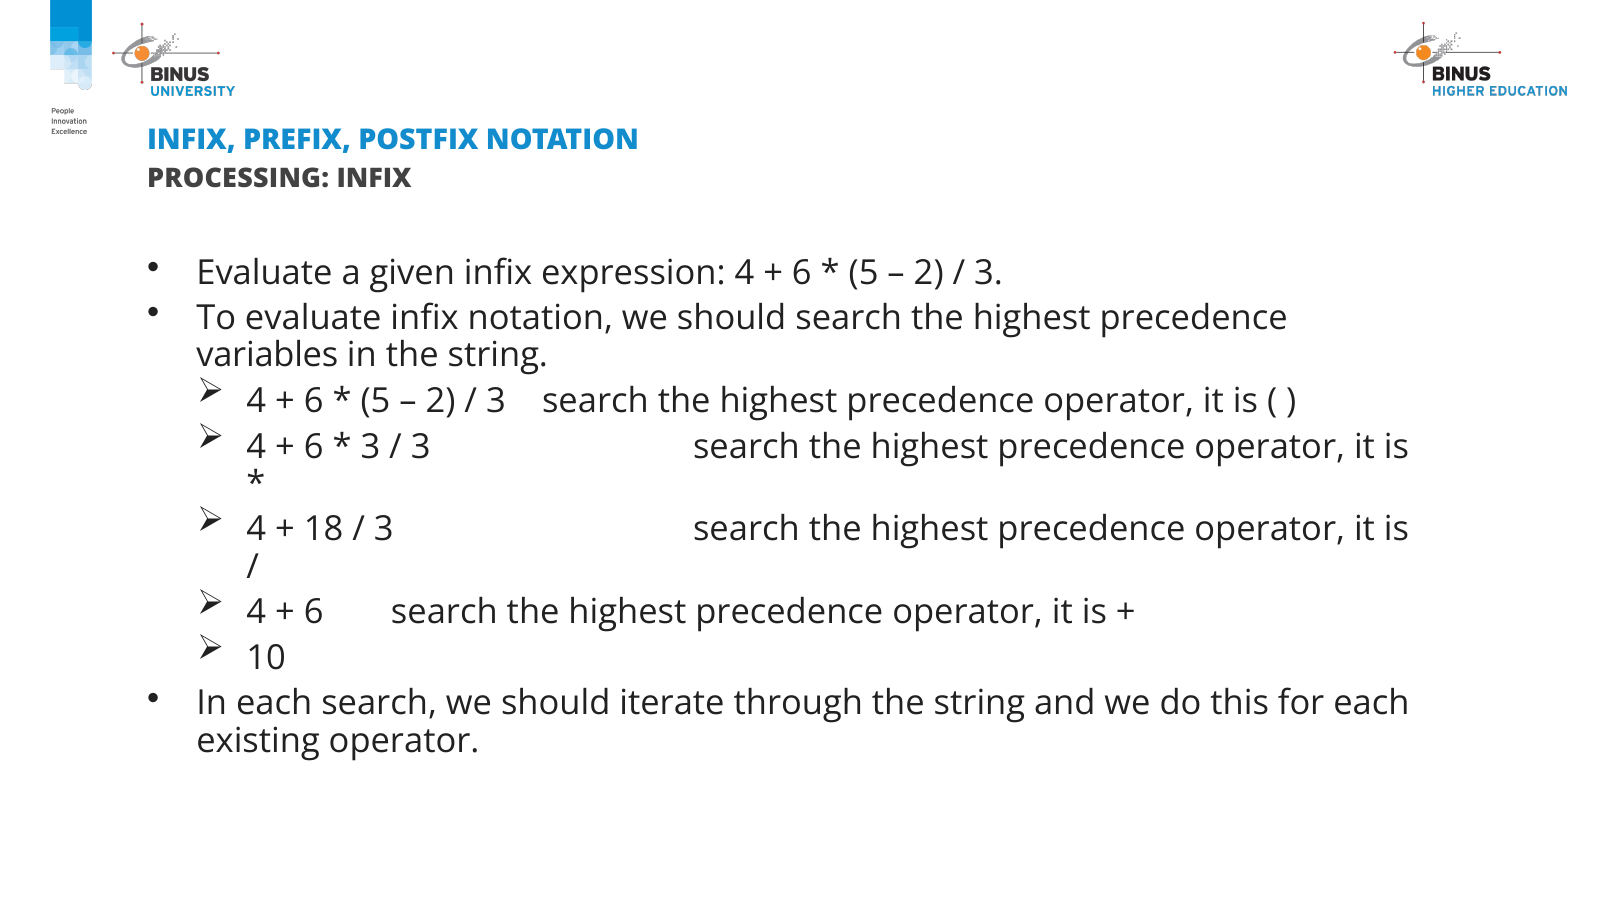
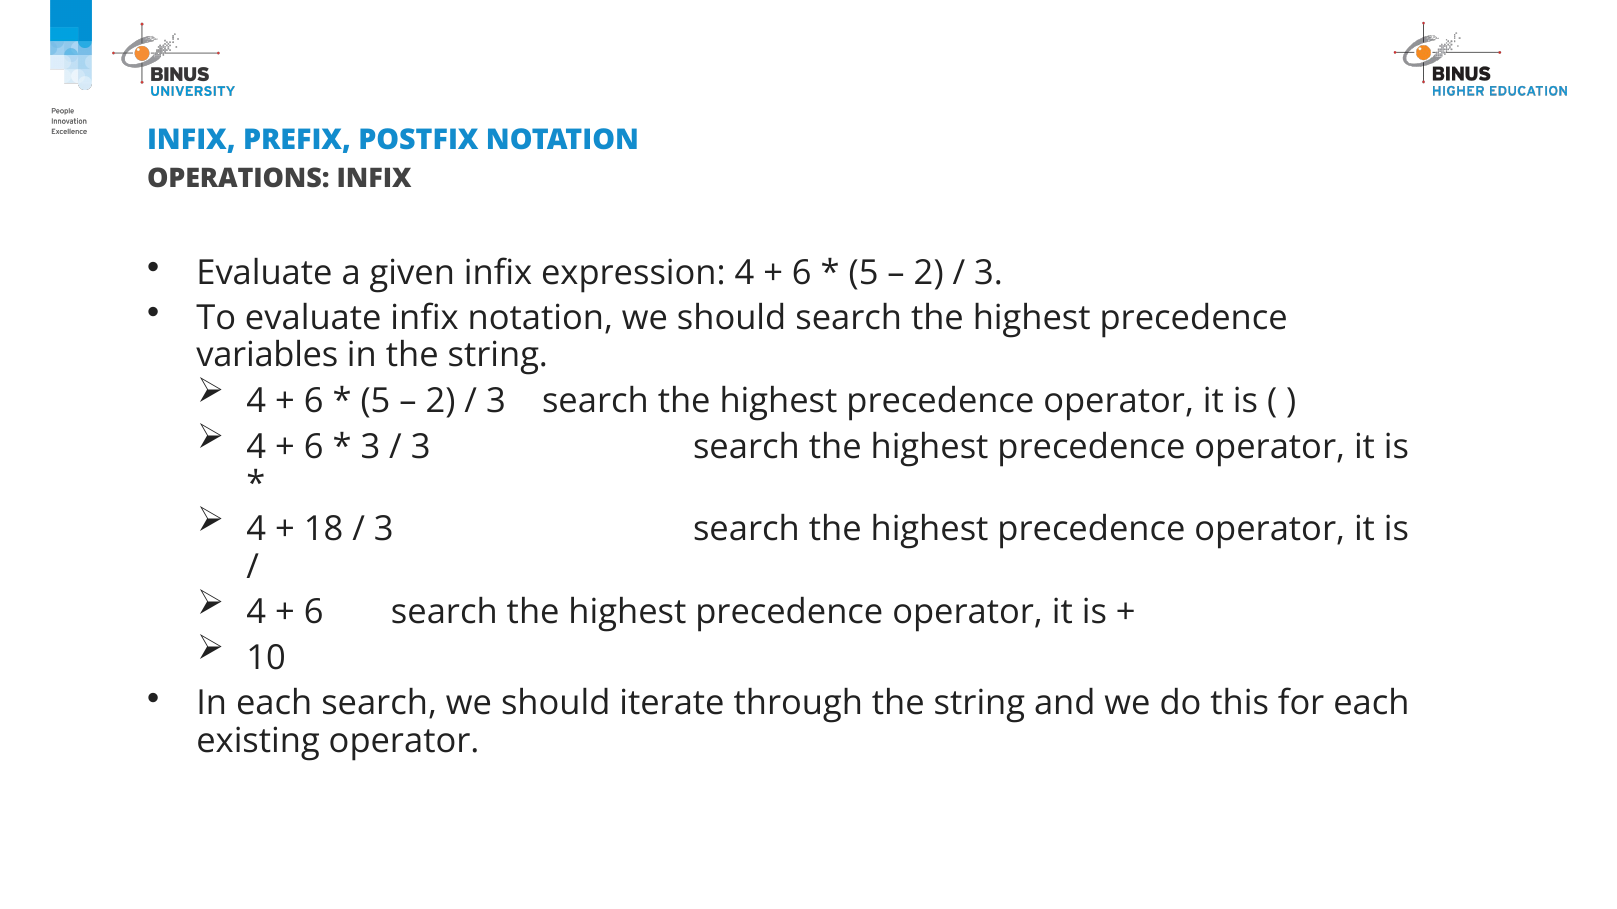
PROCESSING: PROCESSING -> OPERATIONS
